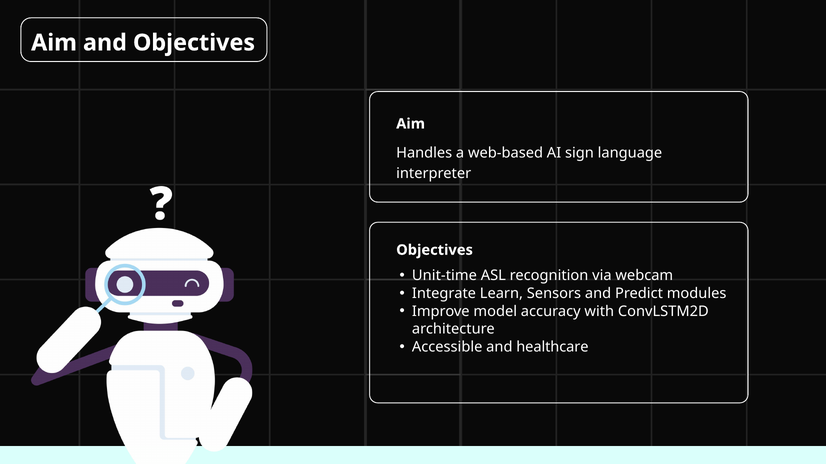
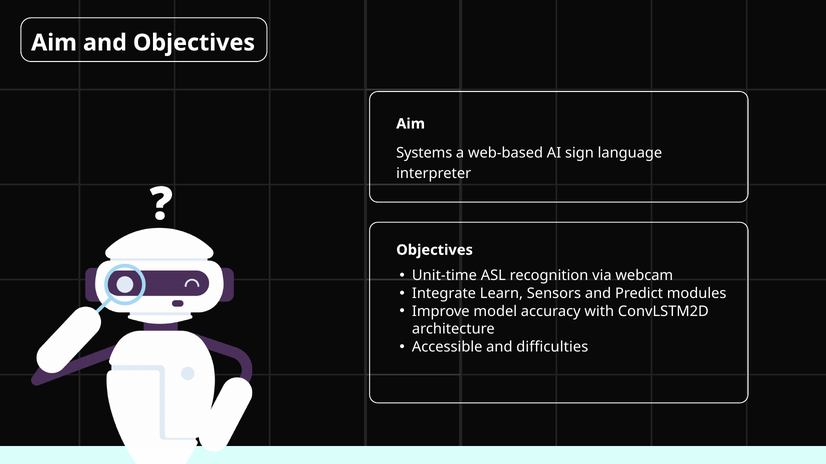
Handles: Handles -> Systems
healthcare: healthcare -> difficulties
